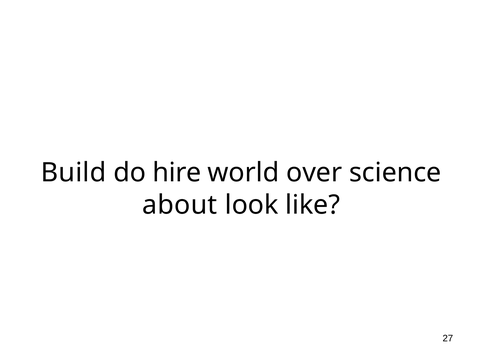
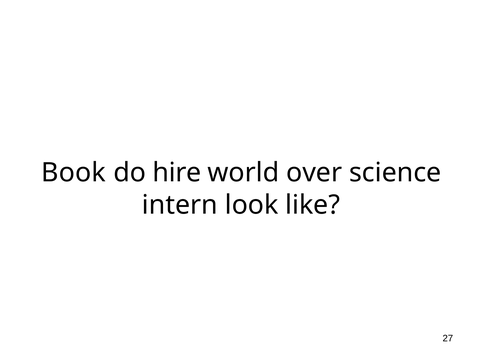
Build: Build -> Book
about: about -> intern
